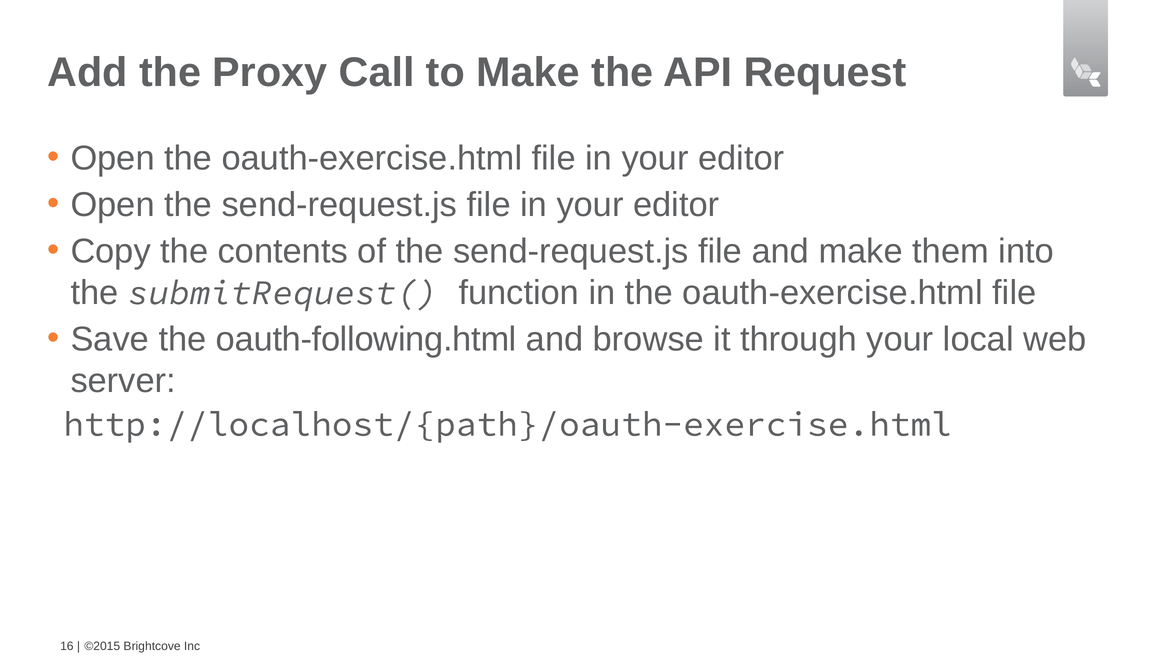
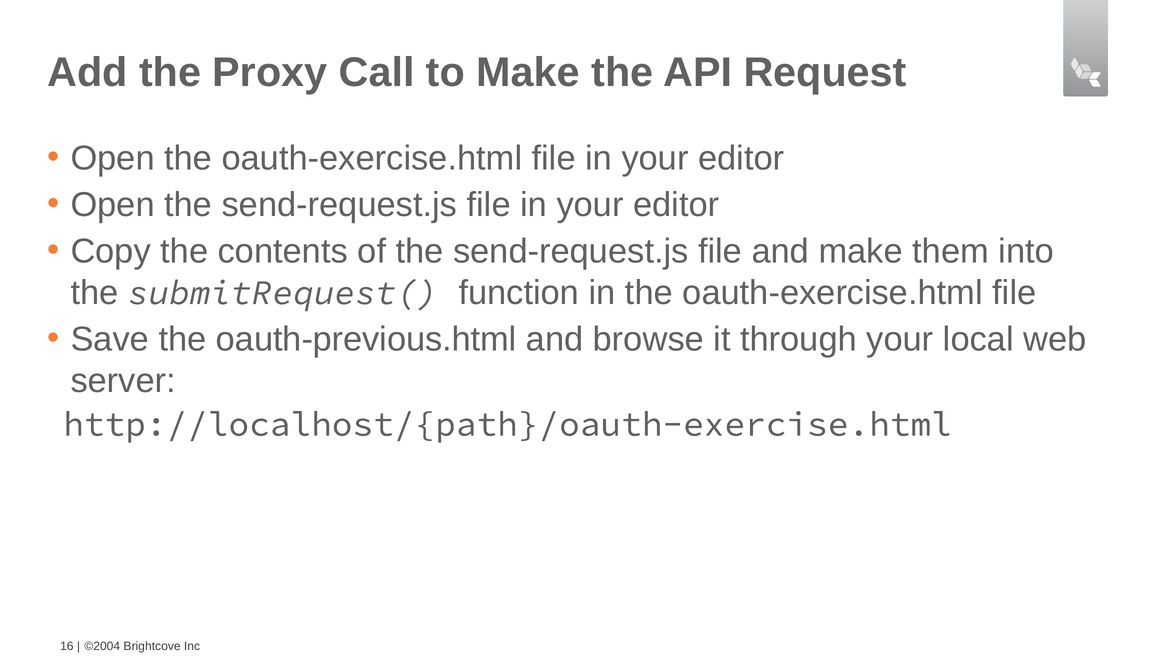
oauth-following.html: oauth-following.html -> oauth-previous.html
©2015: ©2015 -> ©2004
